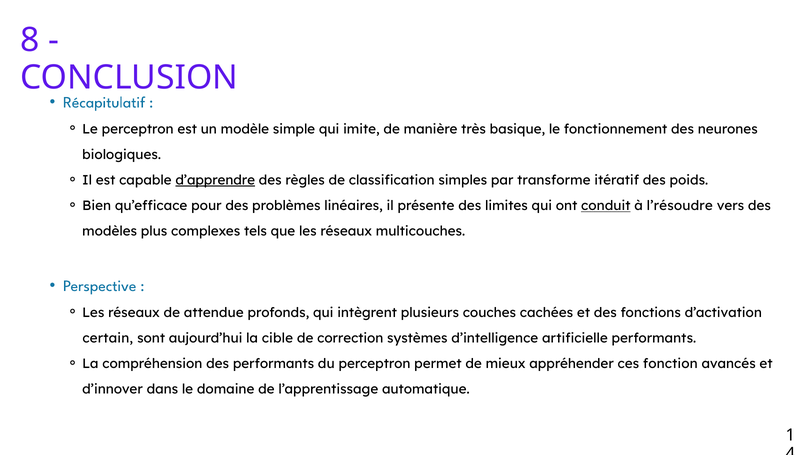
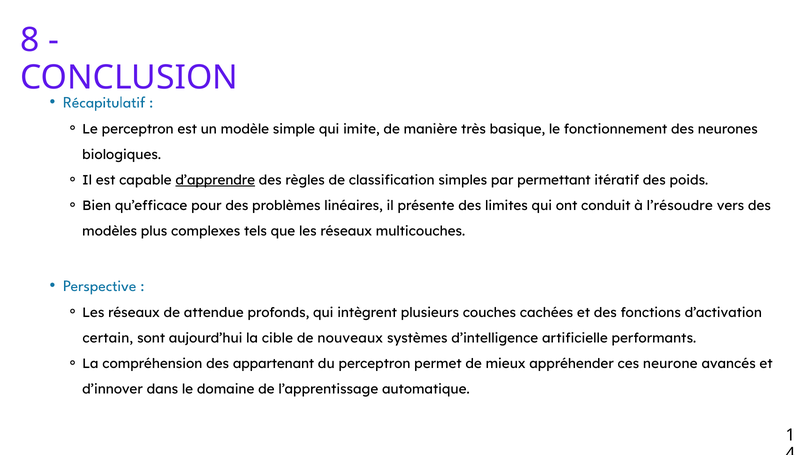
transforme: transforme -> permettant
conduit underline: present -> none
correction: correction -> nouveaux
des performants: performants -> appartenant
fonction: fonction -> neurone
